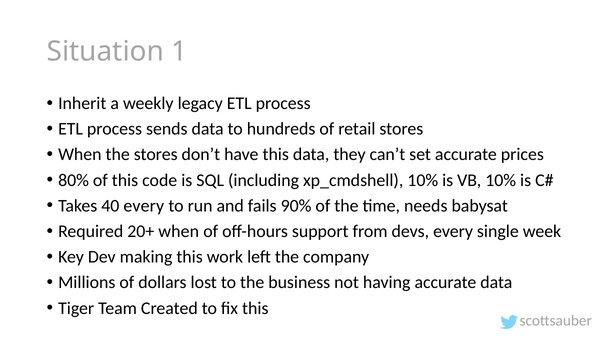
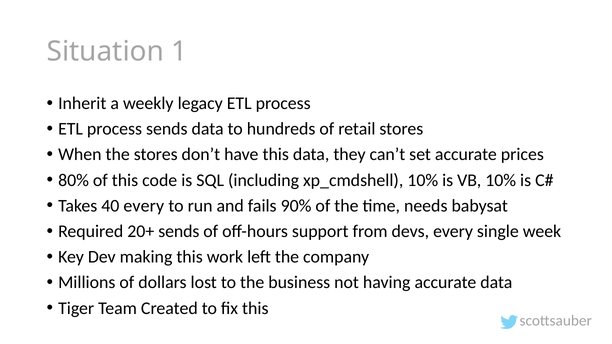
20+ when: when -> sends
